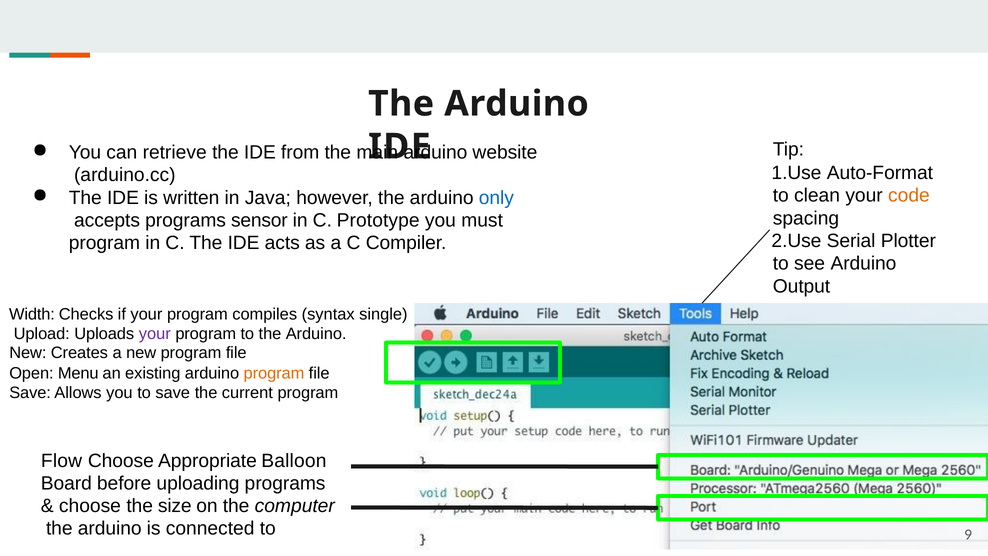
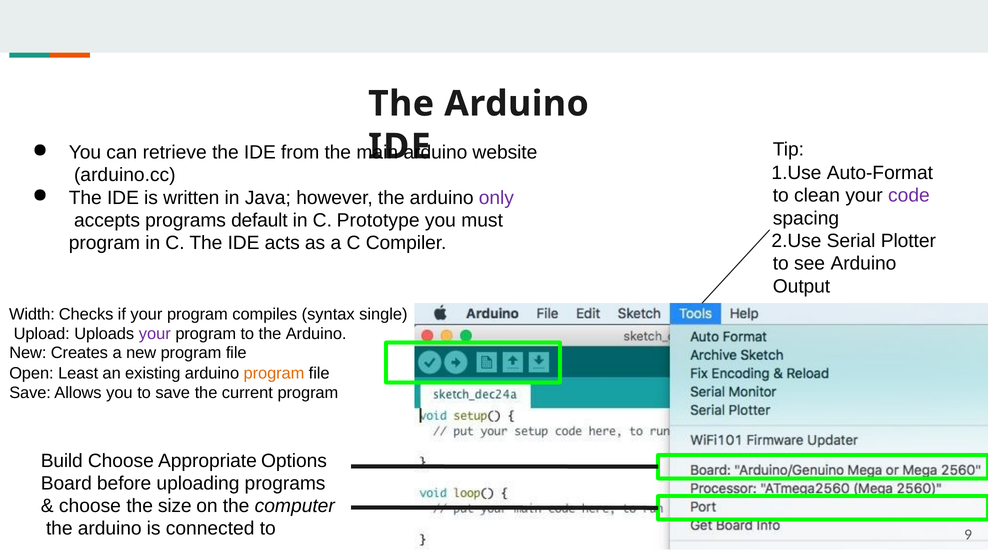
code colour: orange -> purple
only colour: blue -> purple
sensor: sensor -> default
Menu: Menu -> Least
Flow: Flow -> Build
Balloon: Balloon -> Options
